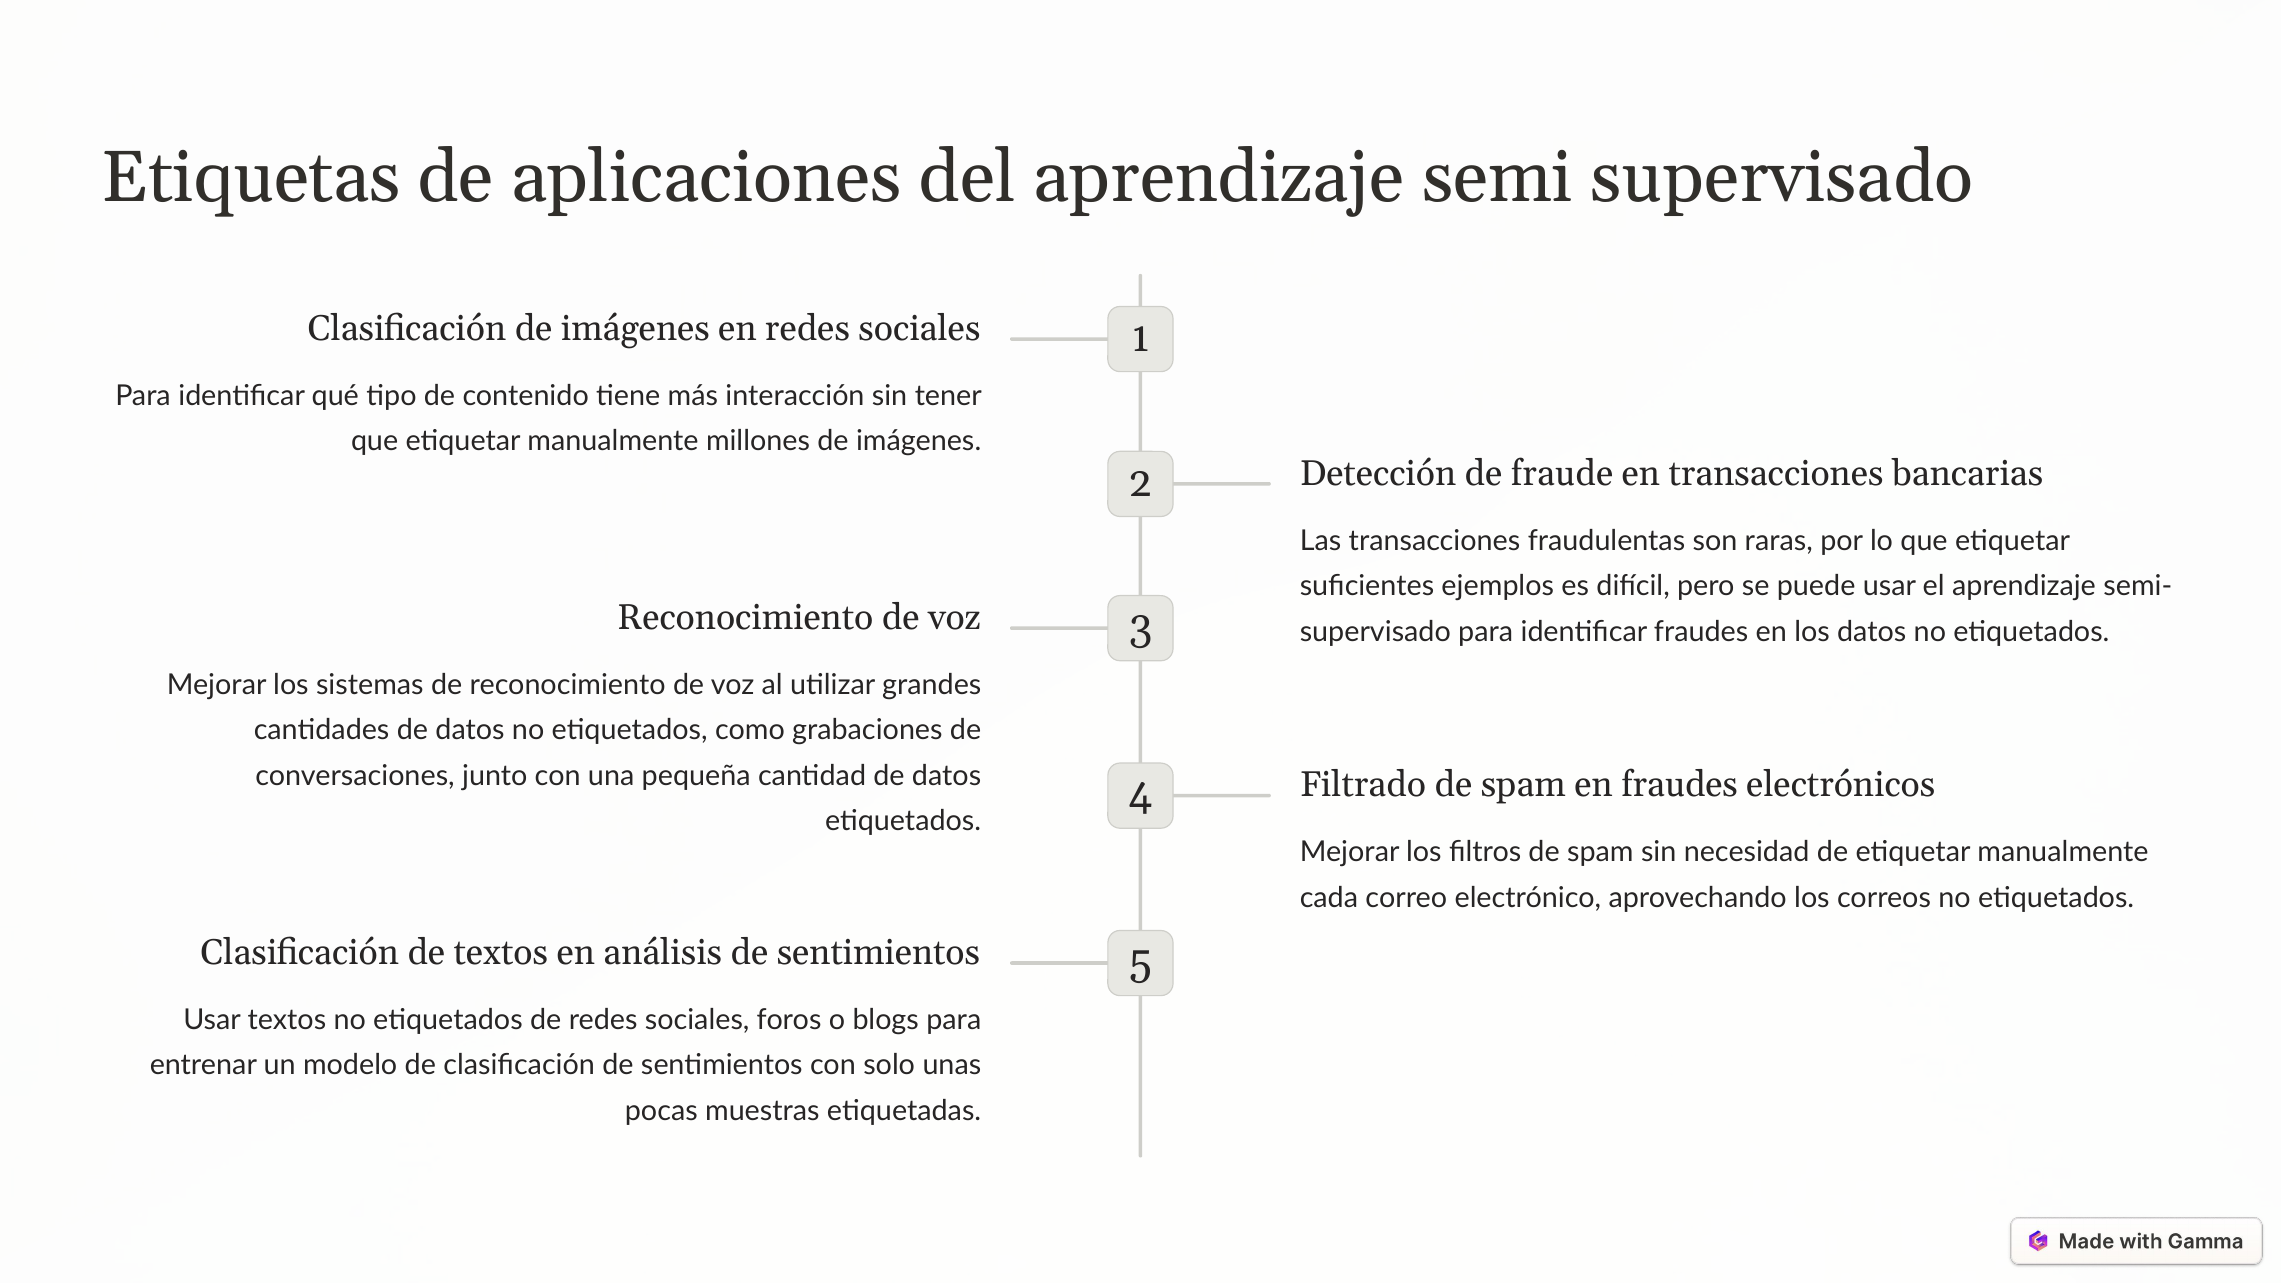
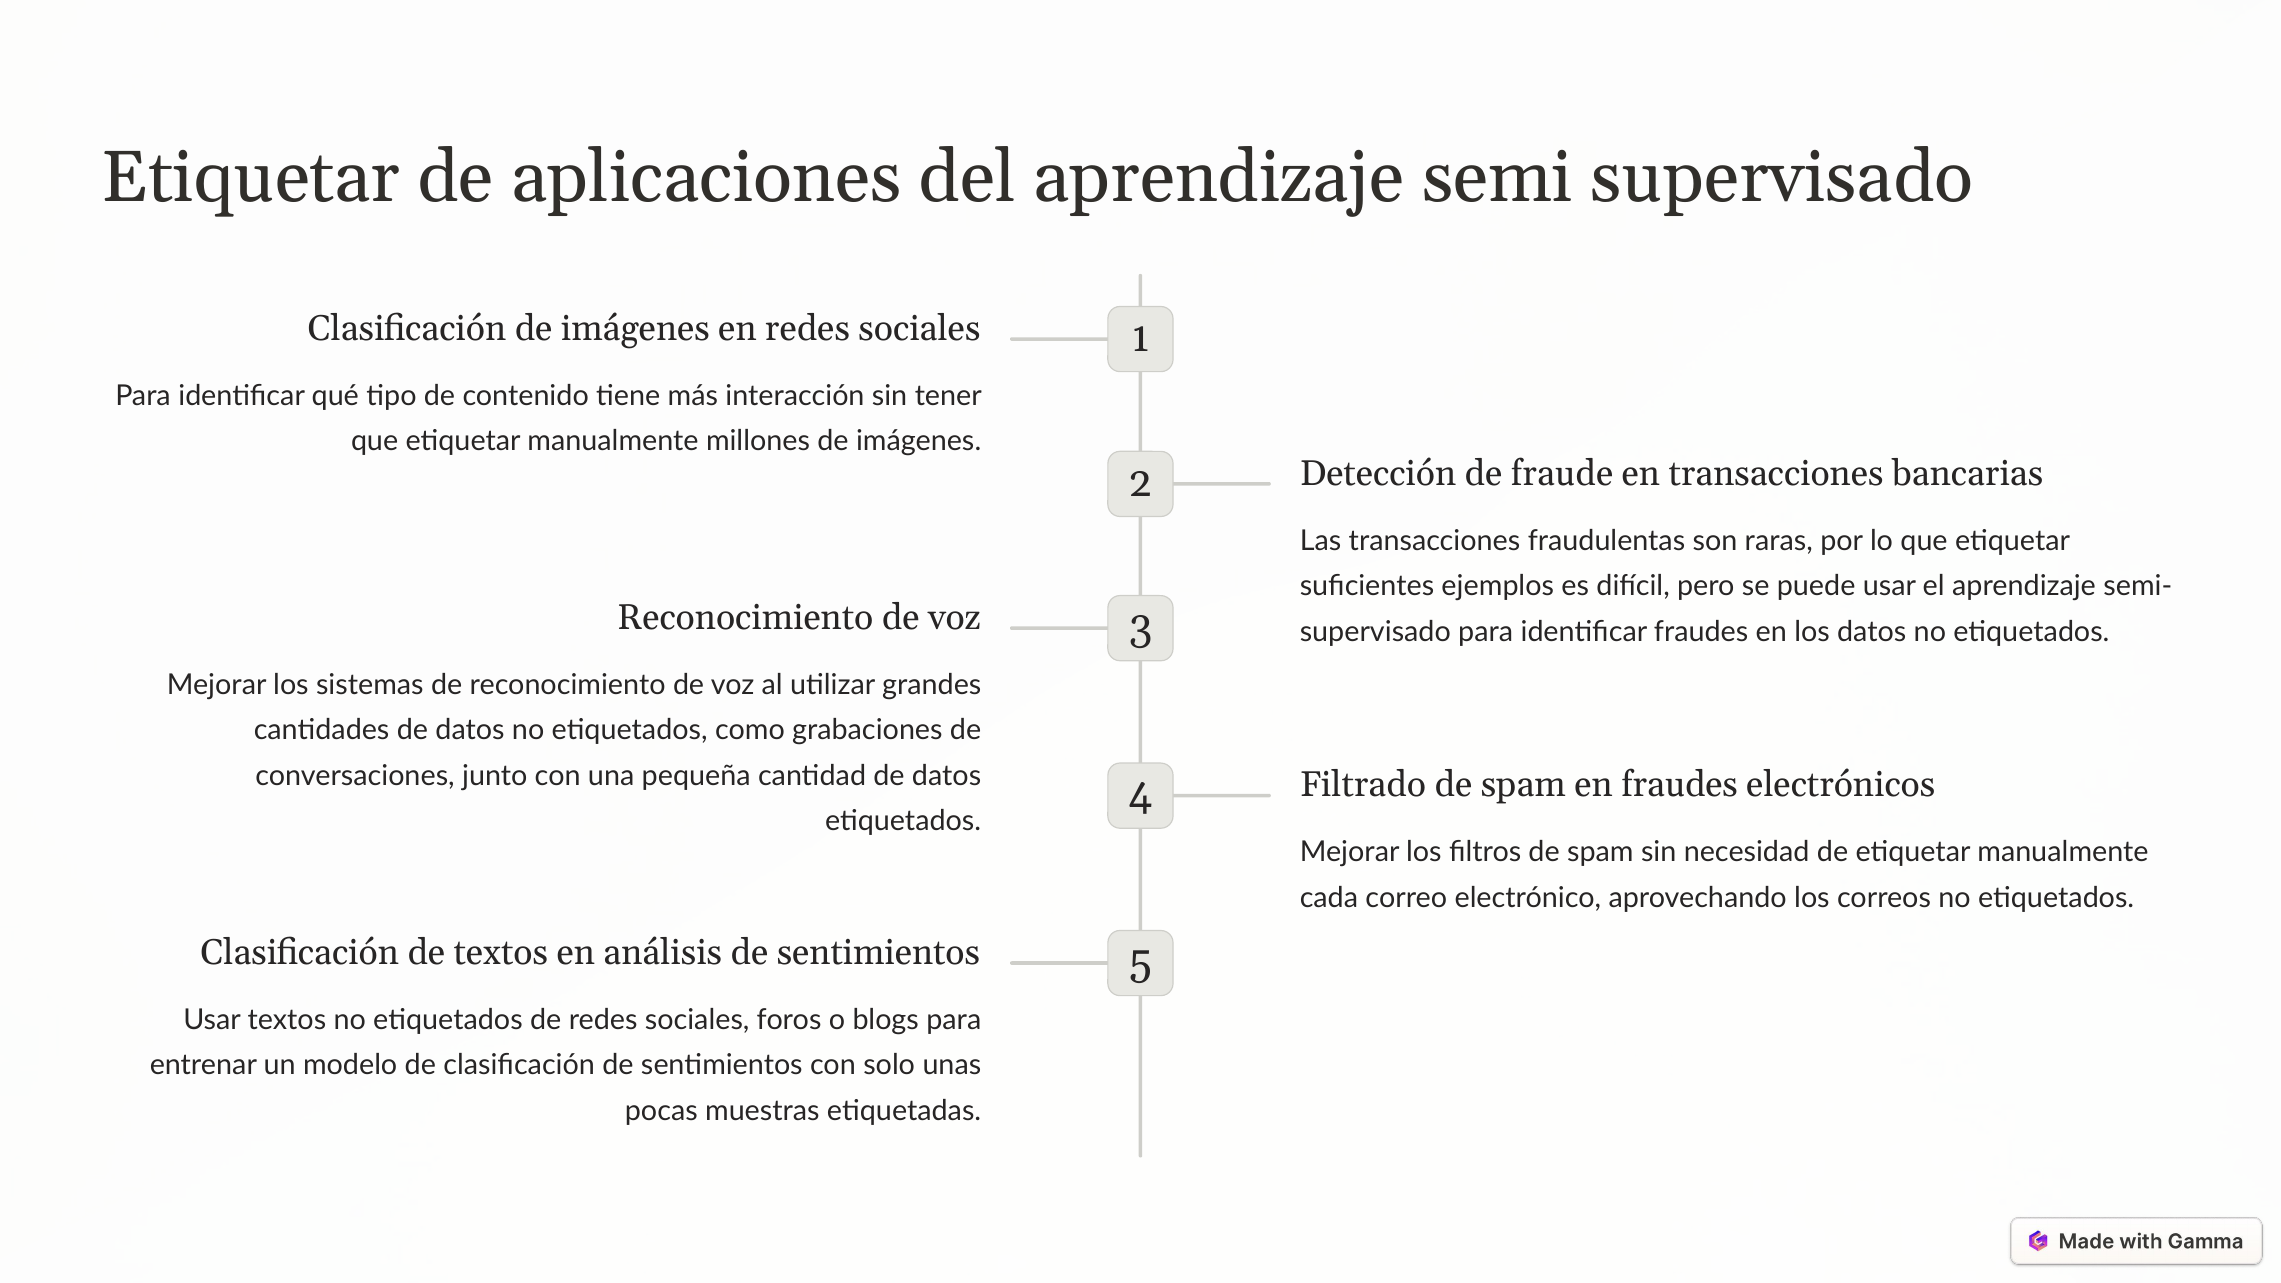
Etiquetas at (251, 177): Etiquetas -> Etiquetar
